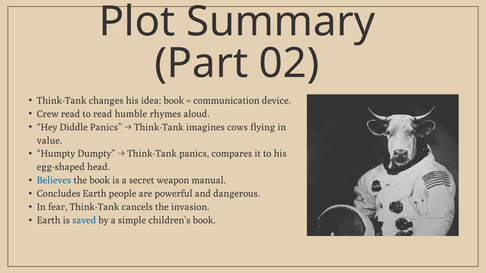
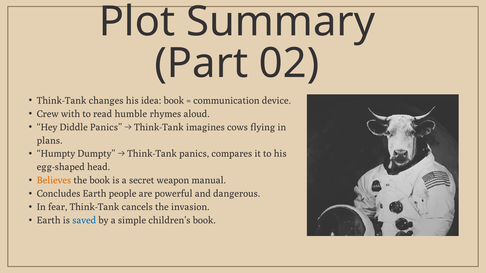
Crew read: read -> with
value: value -> plans
Believes colour: blue -> orange
